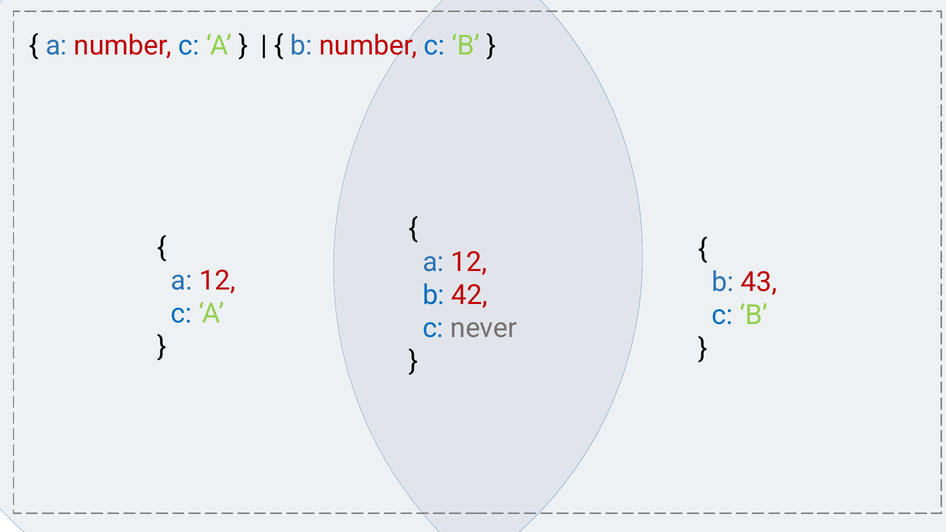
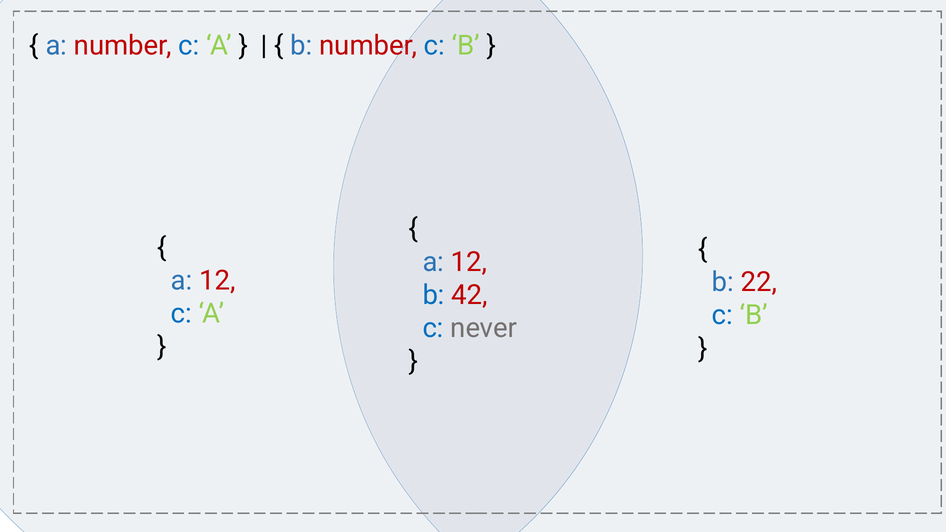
43: 43 -> 22
